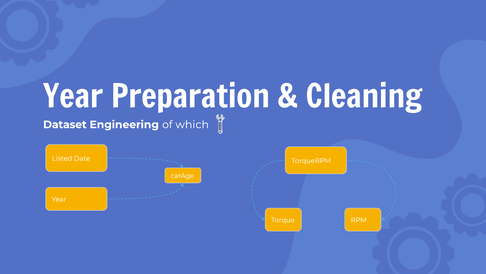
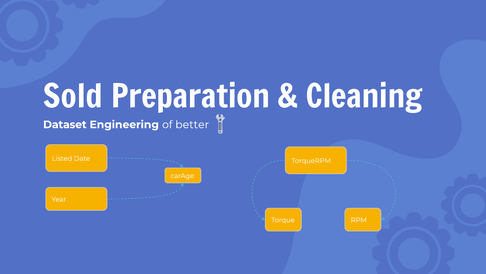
Year at (73, 97): Year -> Sold
which: which -> better
